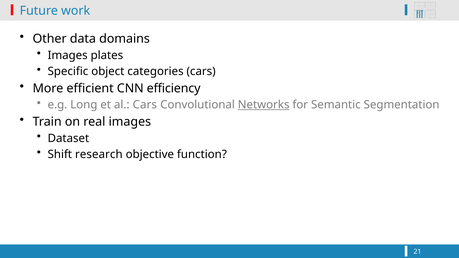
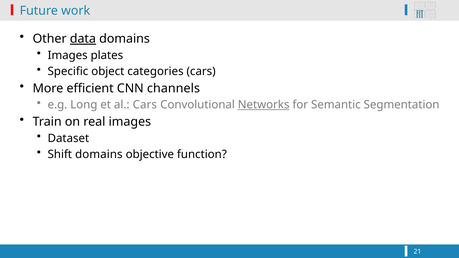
data underline: none -> present
efficiency: efficiency -> channels
Shift research: research -> domains
